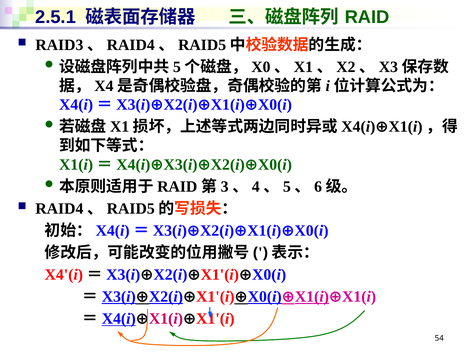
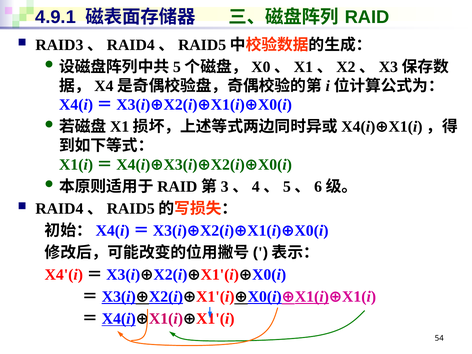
2.5.1: 2.5.1 -> 4.9.1
